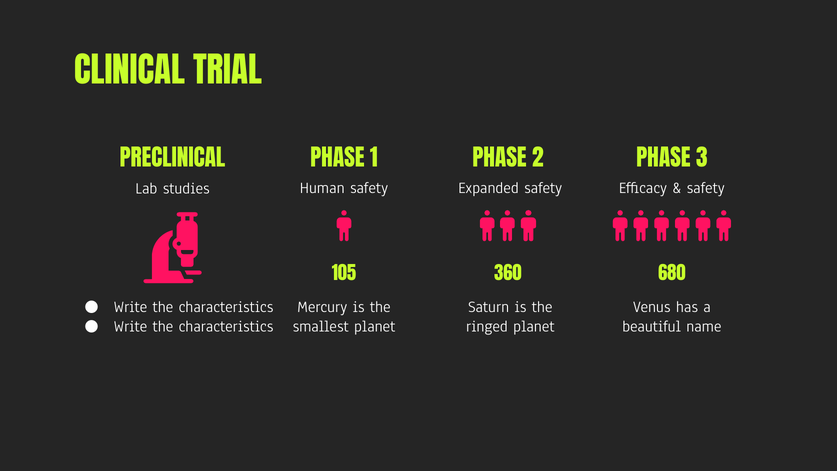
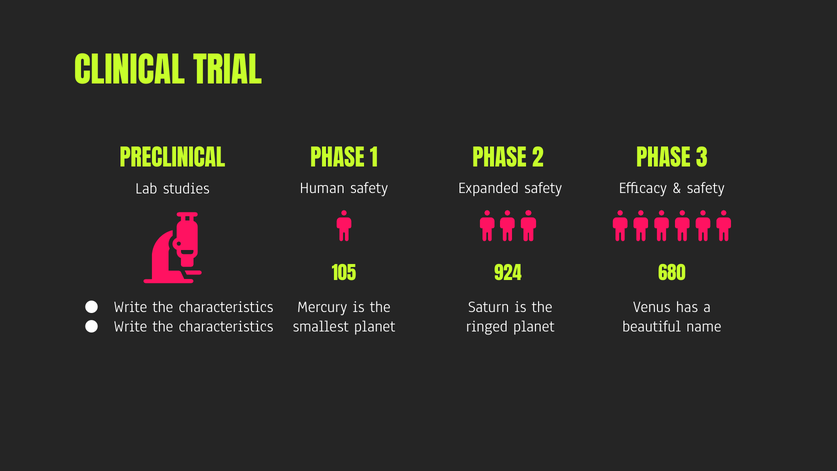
360: 360 -> 924
